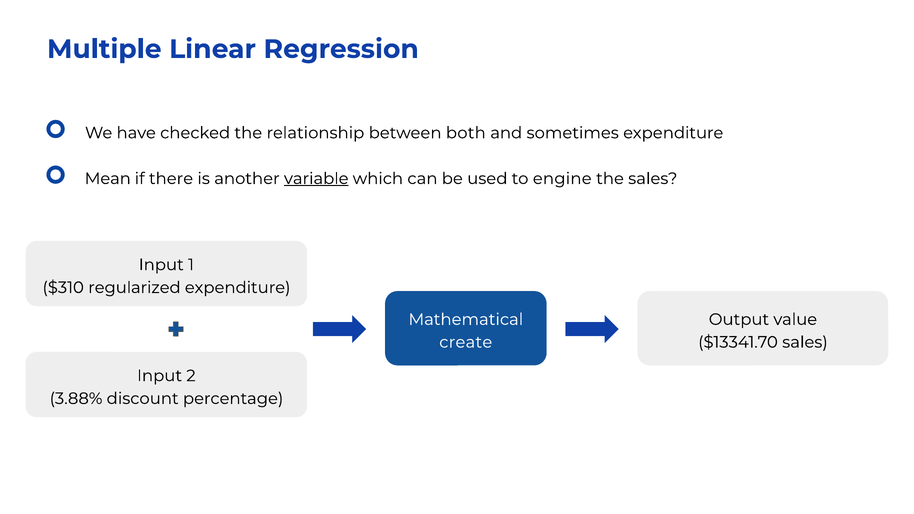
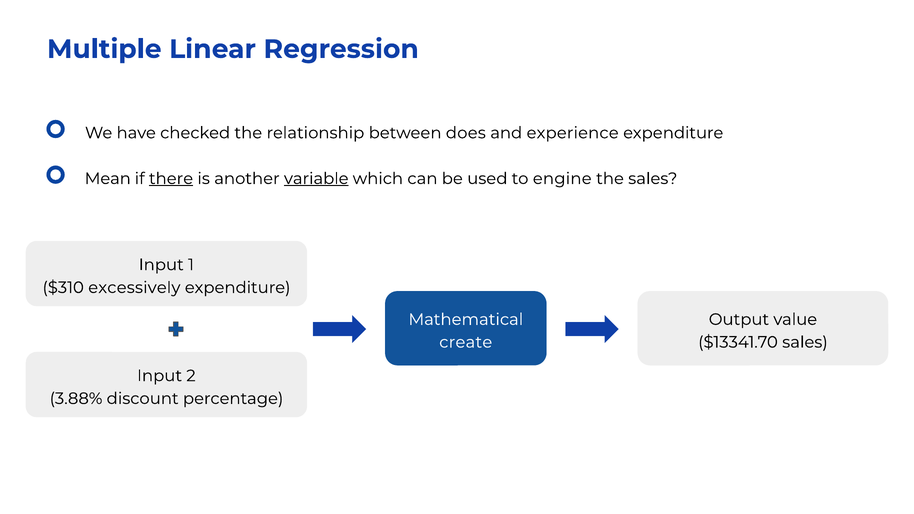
both: both -> does
sometimes: sometimes -> experience
there underline: none -> present
regularized: regularized -> excessively
